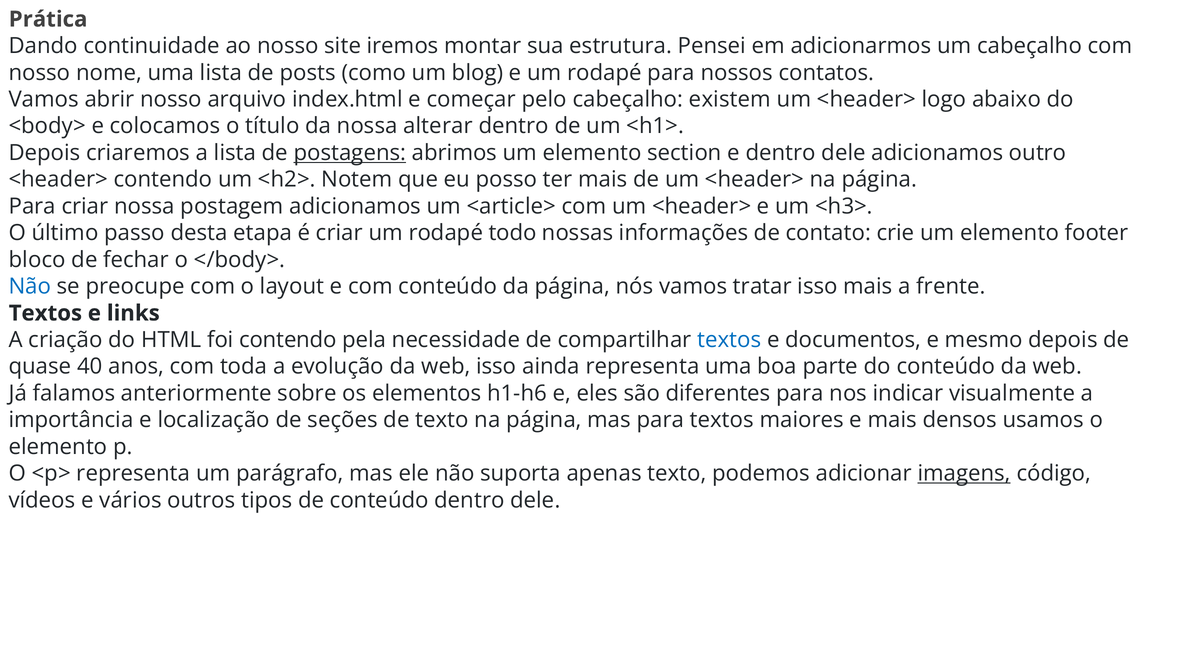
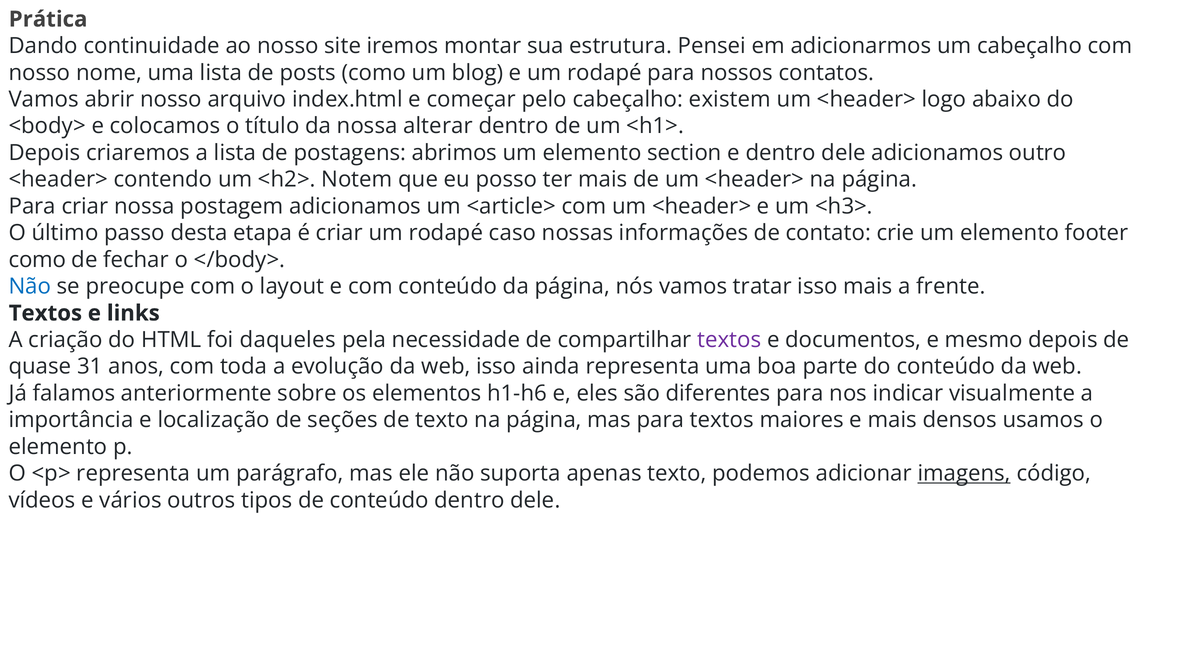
postagens underline: present -> none
todo: todo -> caso
bloco at (37, 260): bloco -> como
foi contendo: contendo -> daqueles
textos at (729, 340) colour: blue -> purple
40: 40 -> 31
